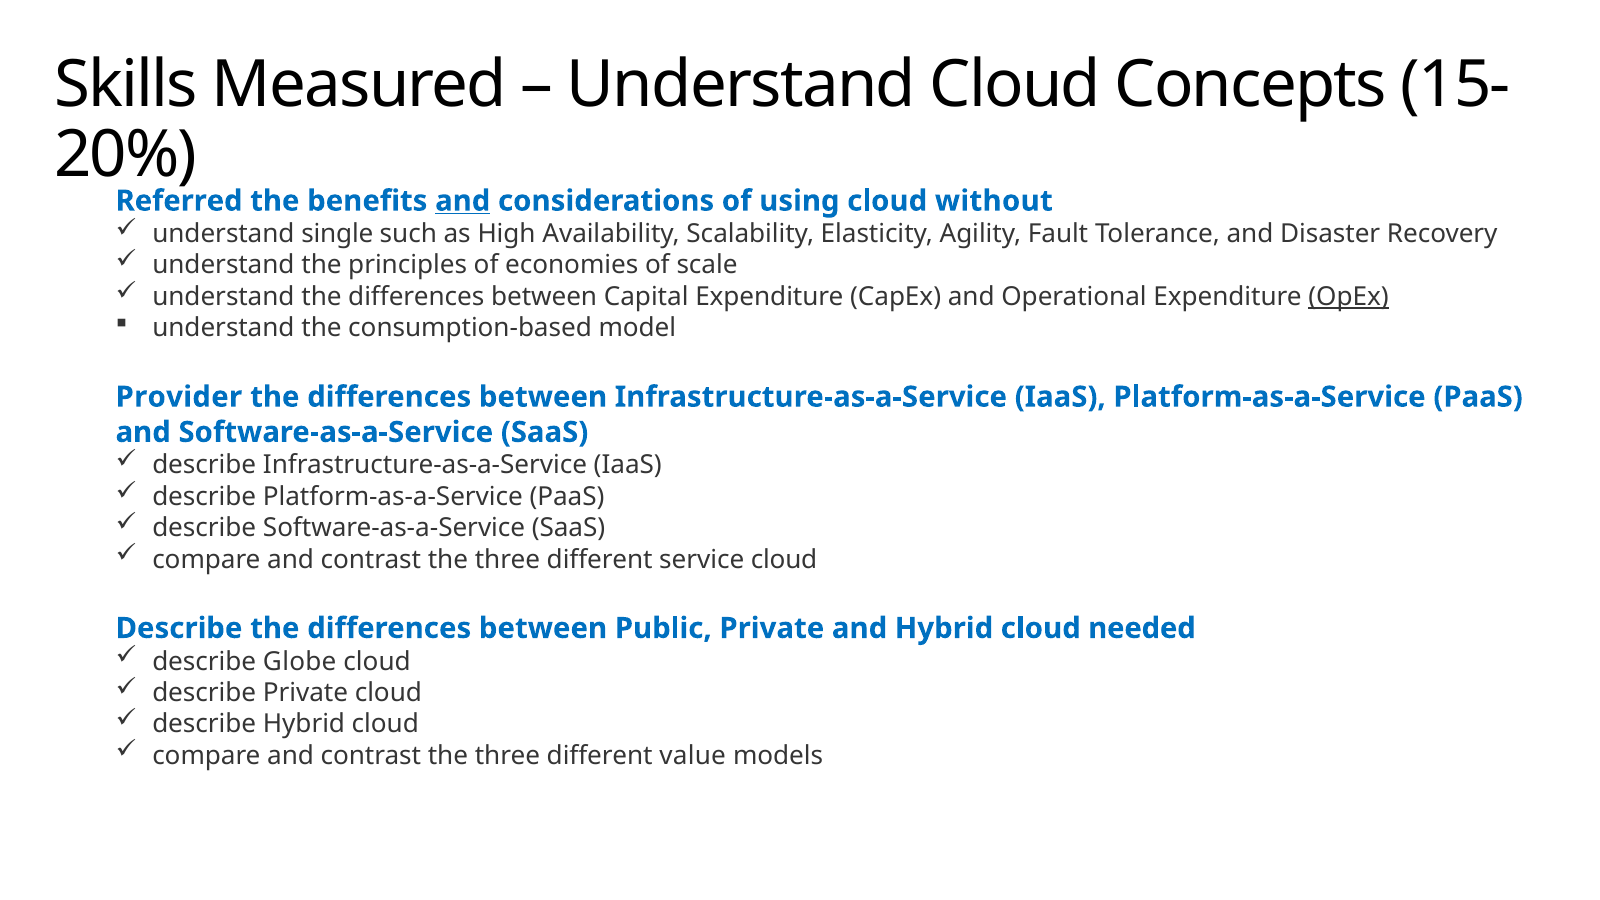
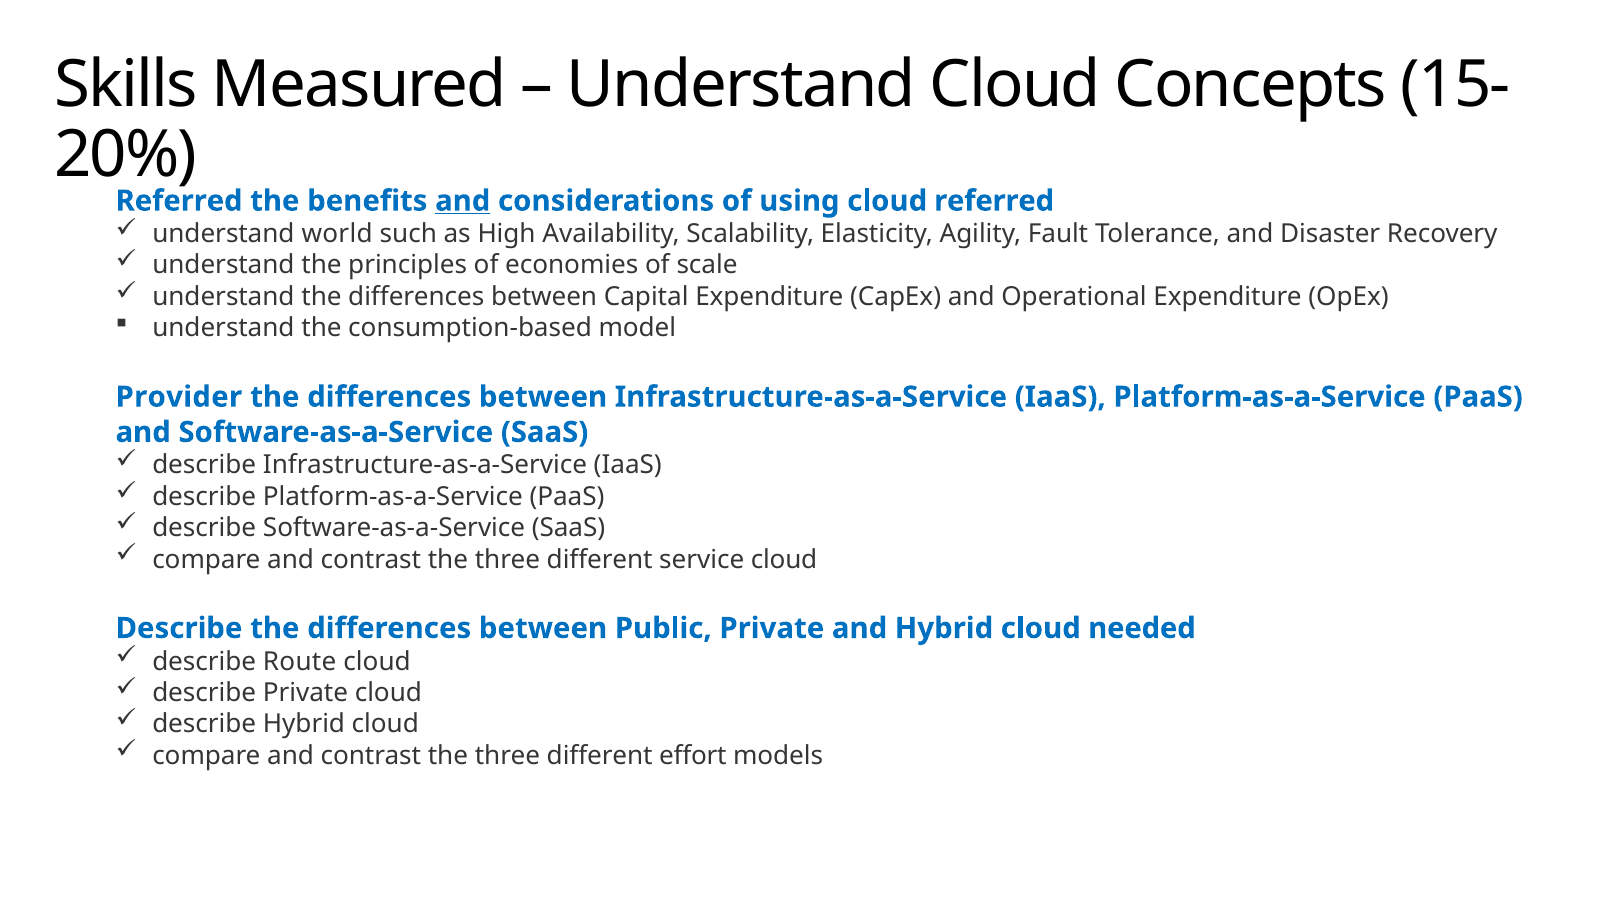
cloud without: without -> referred
single: single -> world
OpEx underline: present -> none
Globe: Globe -> Route
value: value -> effort
